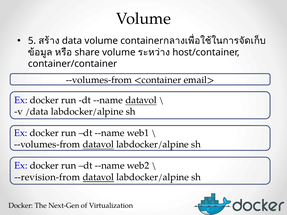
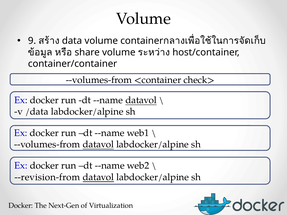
5: 5 -> 9
email>: email> -> check>
